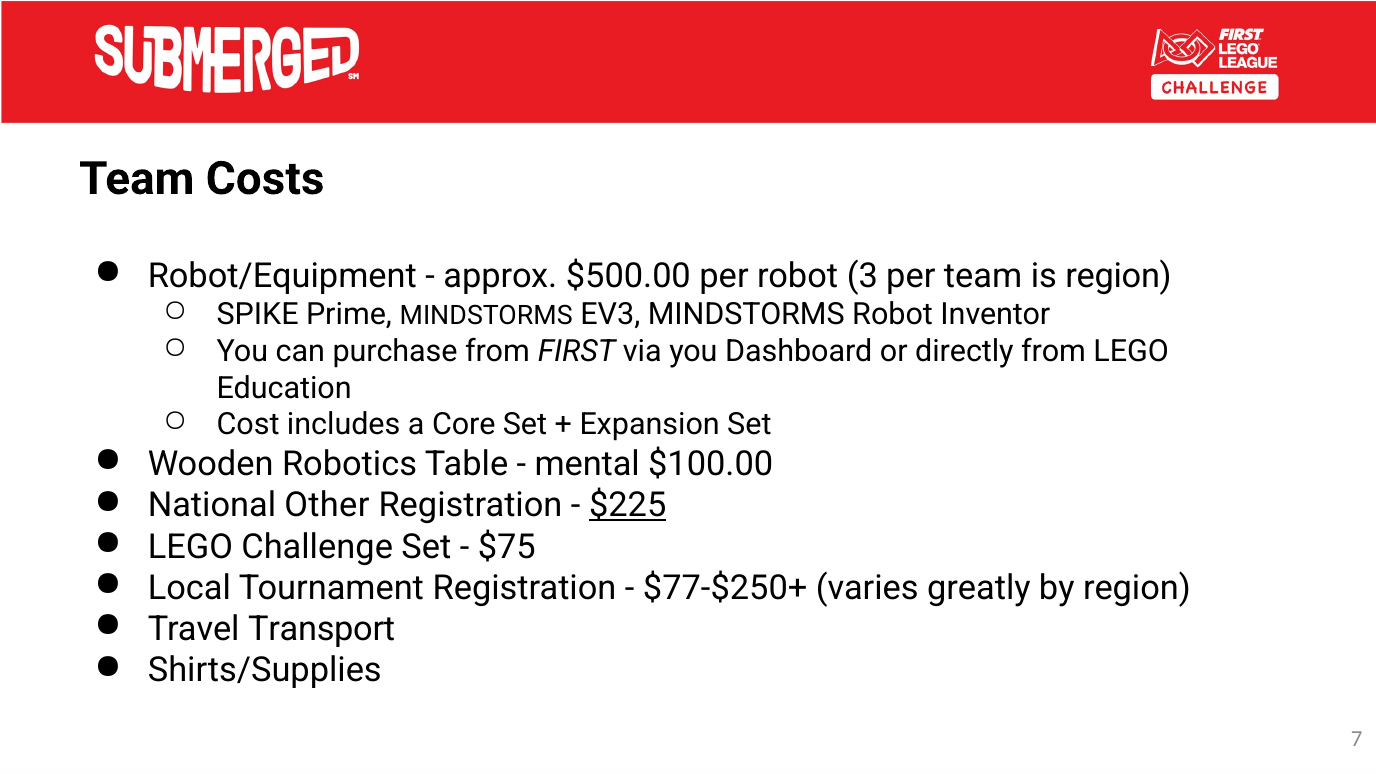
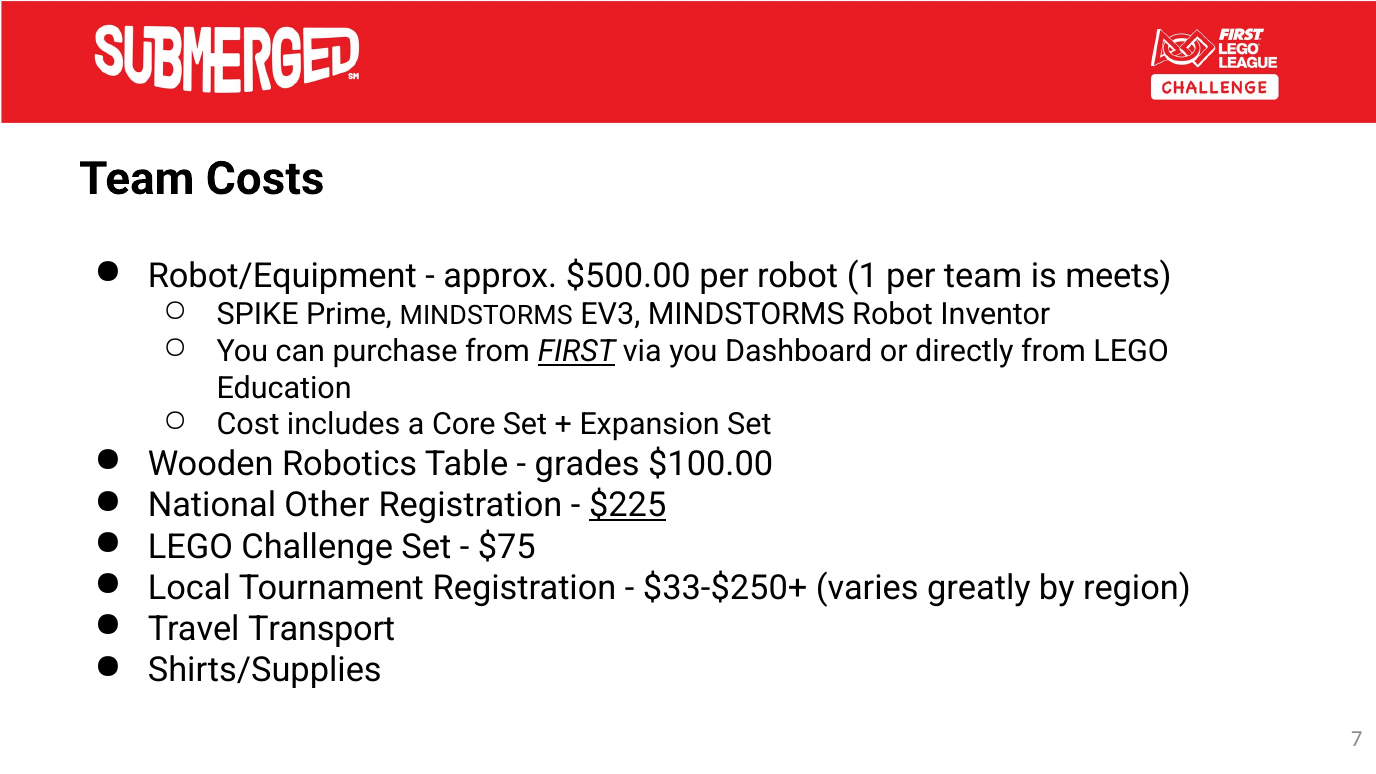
3: 3 -> 1
is region: region -> meets
FIRST underline: none -> present
mental: mental -> grades
$77-$250+: $77-$250+ -> $33-$250+
